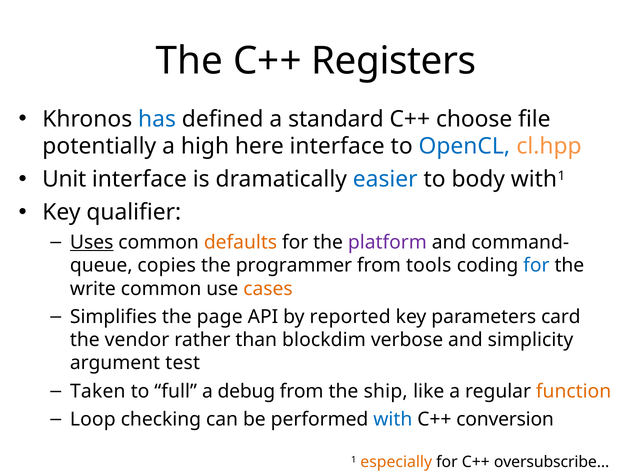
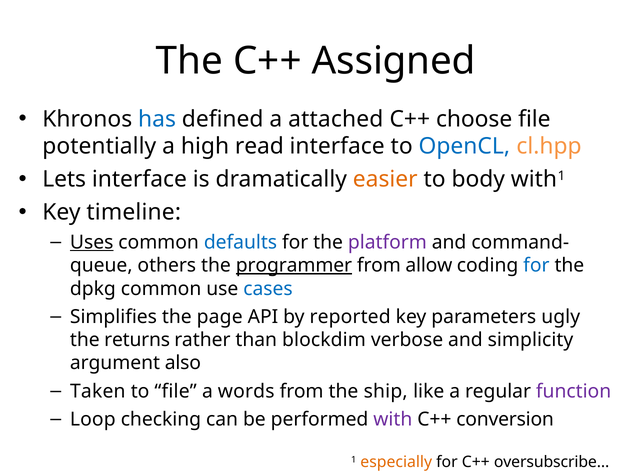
Registers: Registers -> Assigned
standard: standard -> attached
here: here -> read
Unit: Unit -> Lets
easier colour: blue -> orange
qualifier: qualifier -> timeline
defaults colour: orange -> blue
copies: copies -> others
programmer underline: none -> present
tools: tools -> allow
write: write -> dpkg
cases colour: orange -> blue
card: card -> ugly
vendor: vendor -> returns
test: test -> also
to full: full -> file
debug: debug -> words
function colour: orange -> purple
with colour: blue -> purple
